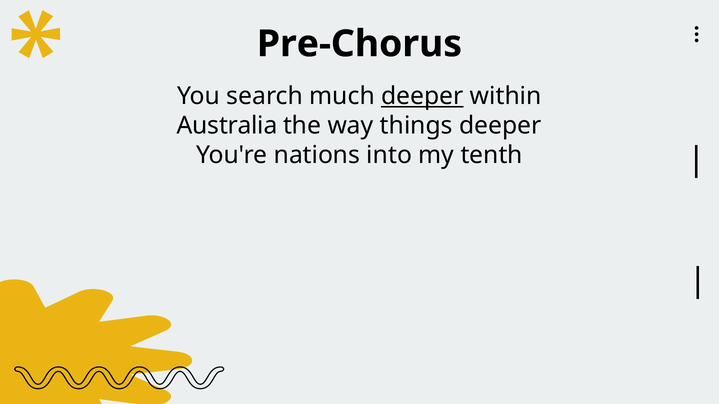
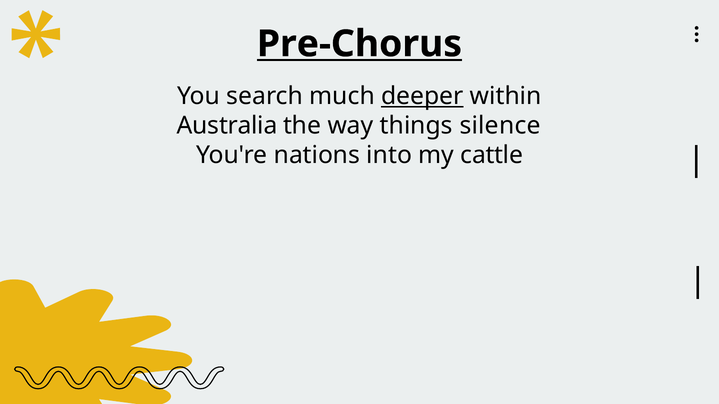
Pre-Chorus underline: none -> present
things deeper: deeper -> silence
tenth: tenth -> cattle
